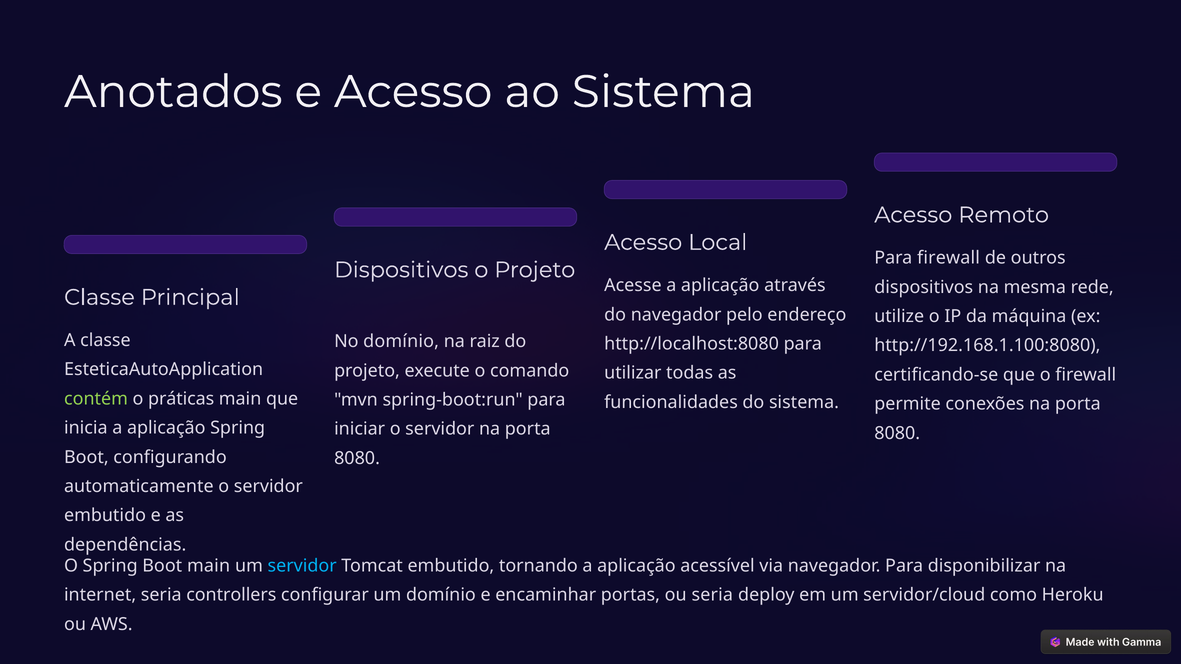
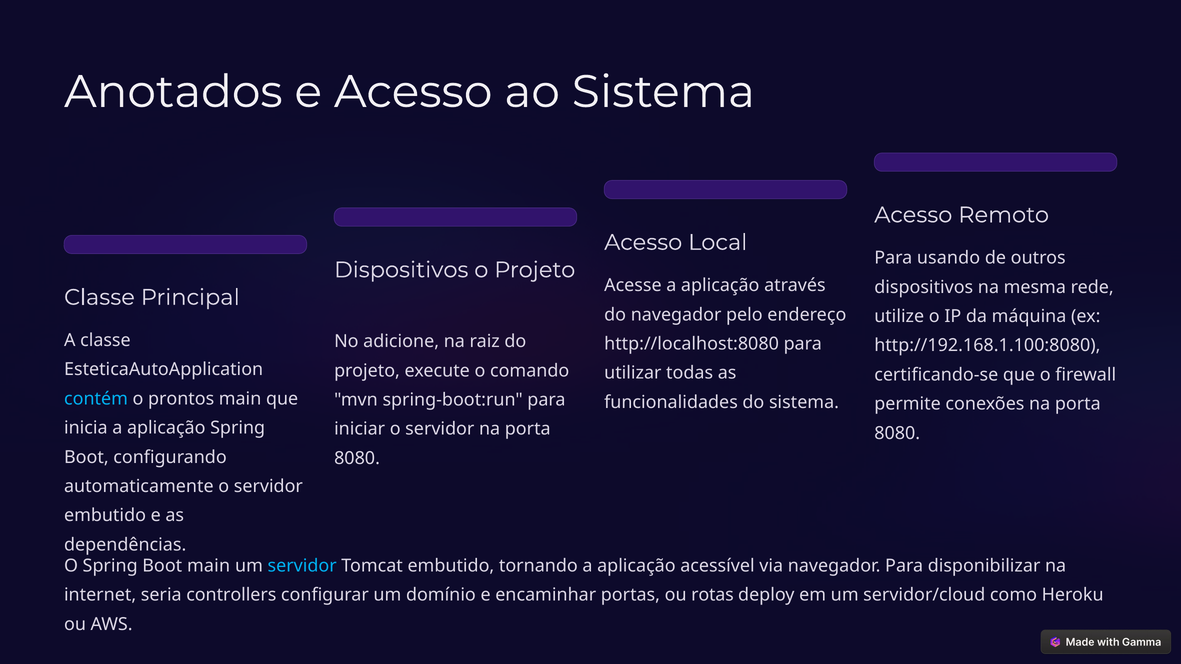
Para firewall: firewall -> usando
No domínio: domínio -> adicione
contém colour: light green -> light blue
práticas: práticas -> prontos
ou seria: seria -> rotas
